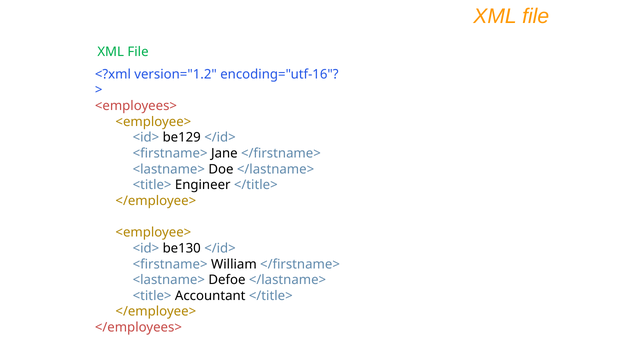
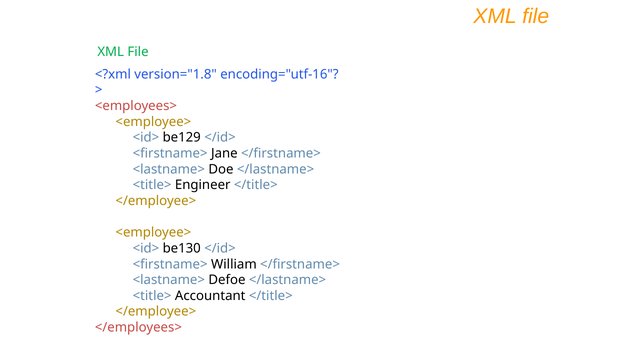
version="1.2: version="1.2 -> version="1.8
